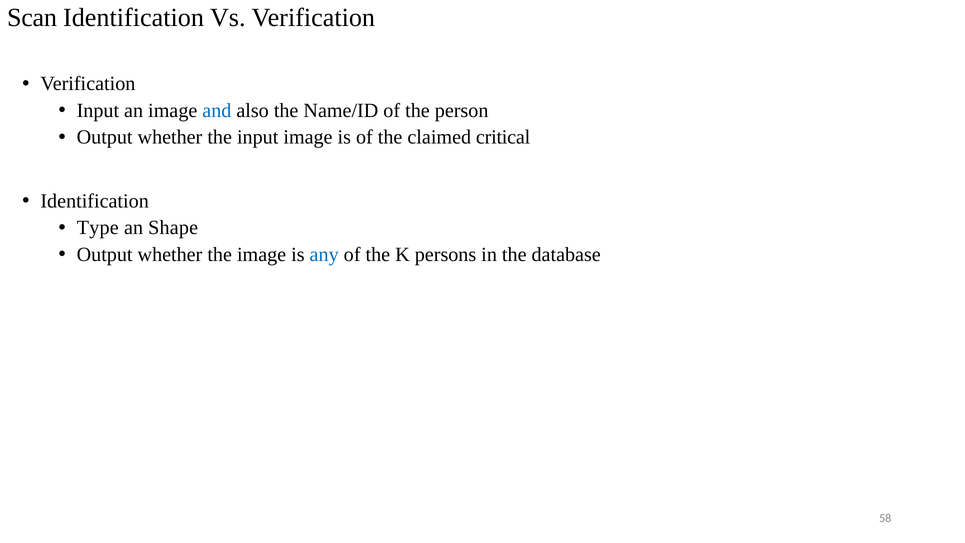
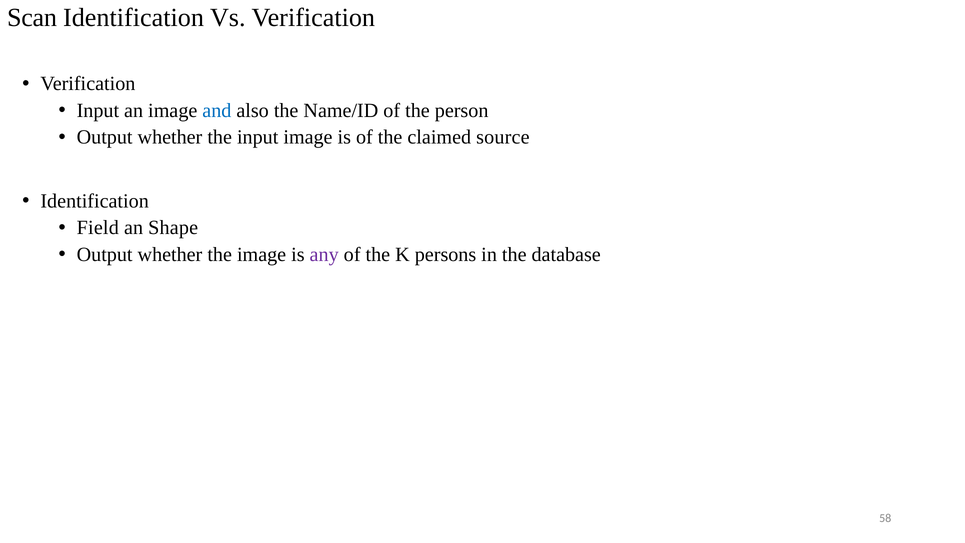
critical: critical -> source
Type: Type -> Field
any colour: blue -> purple
